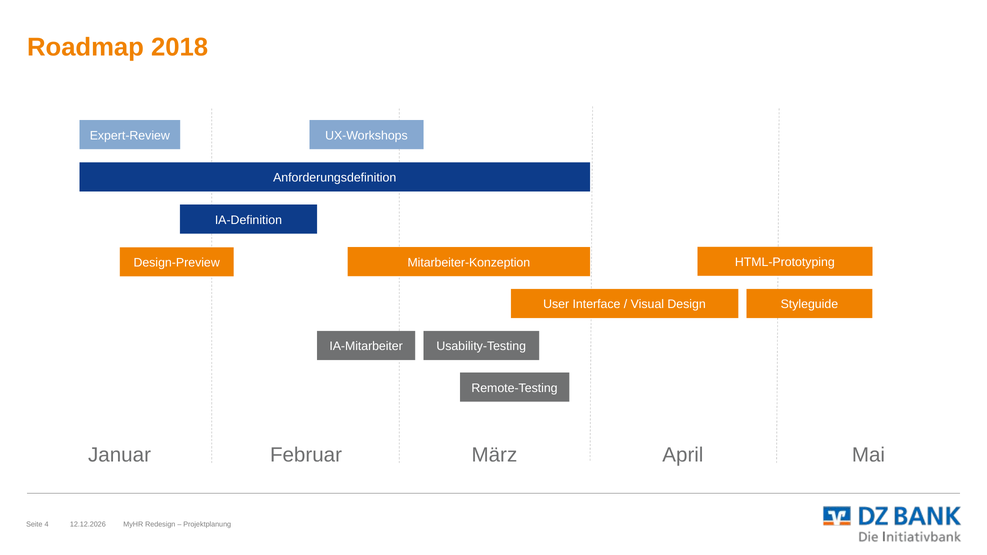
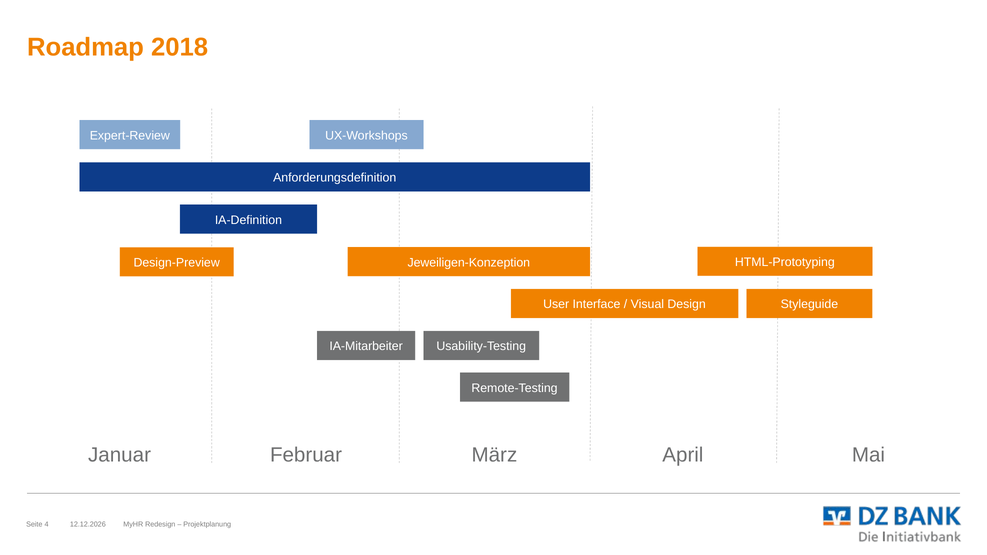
Mitarbeiter-Konzeption: Mitarbeiter-Konzeption -> Jeweiligen-Konzeption
